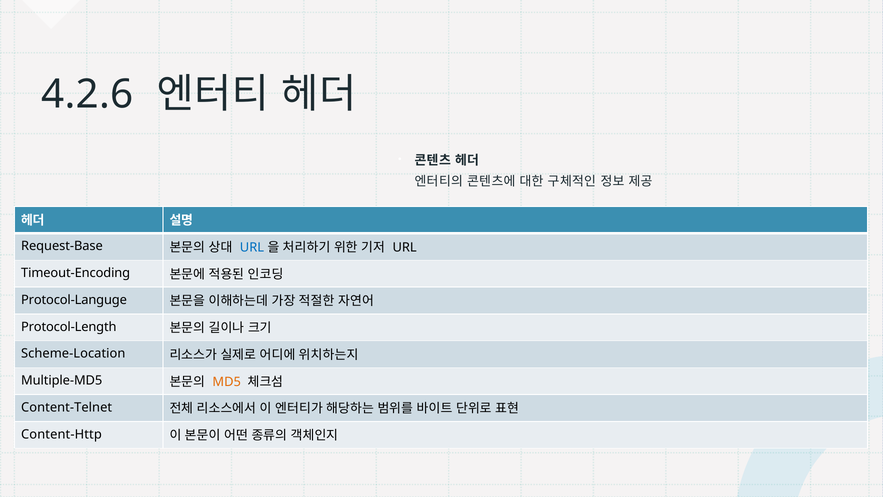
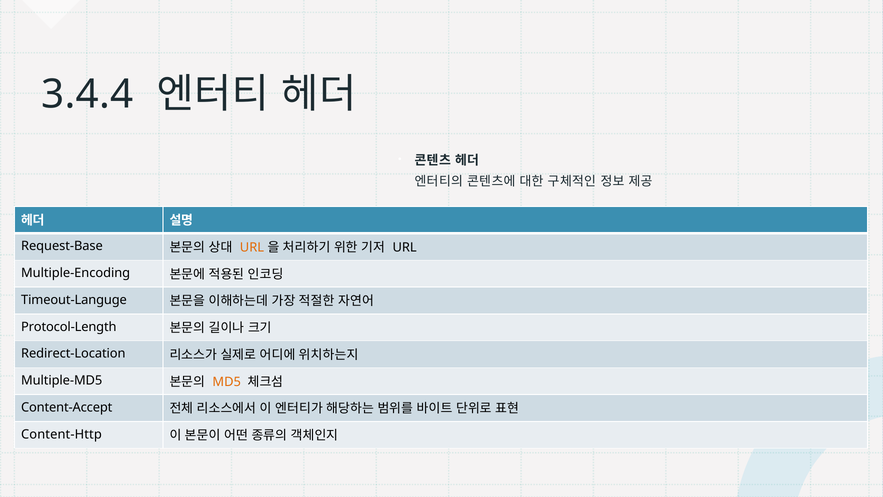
4.2.6: 4.2.6 -> 3.4.4
URL at (252, 247) colour: blue -> orange
Timeout-Encoding: Timeout-Encoding -> Multiple-Encoding
Protocol-Languge: Protocol-Languge -> Timeout-Languge
Scheme-Location: Scheme-Location -> Redirect-Location
Content-Telnet: Content-Telnet -> Content-Accept
